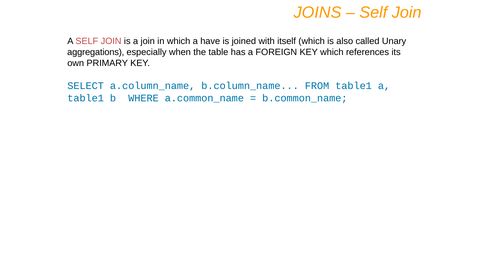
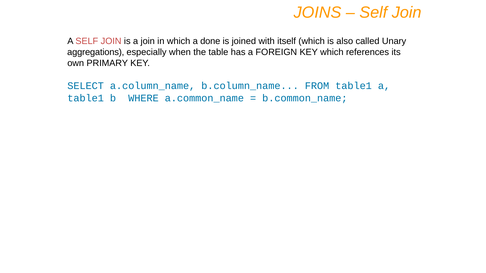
have: have -> done
